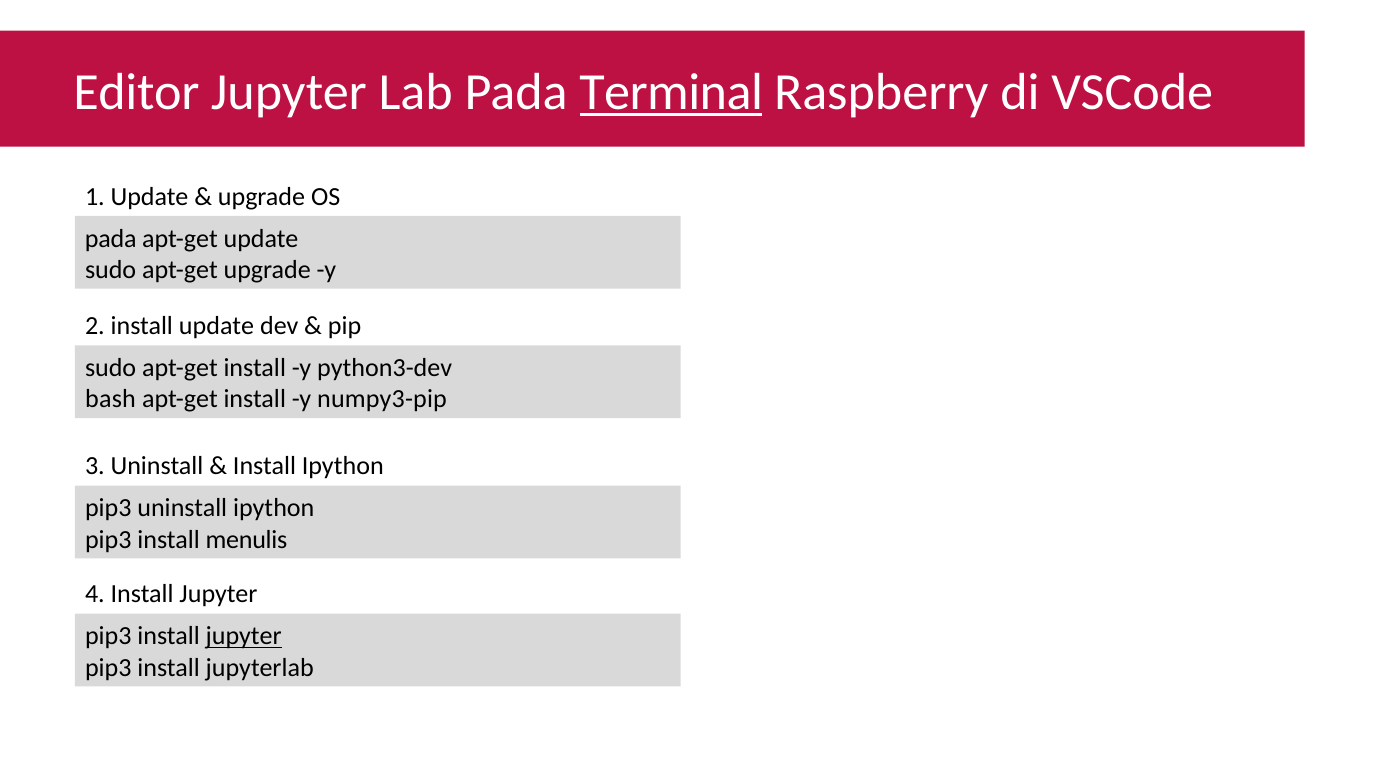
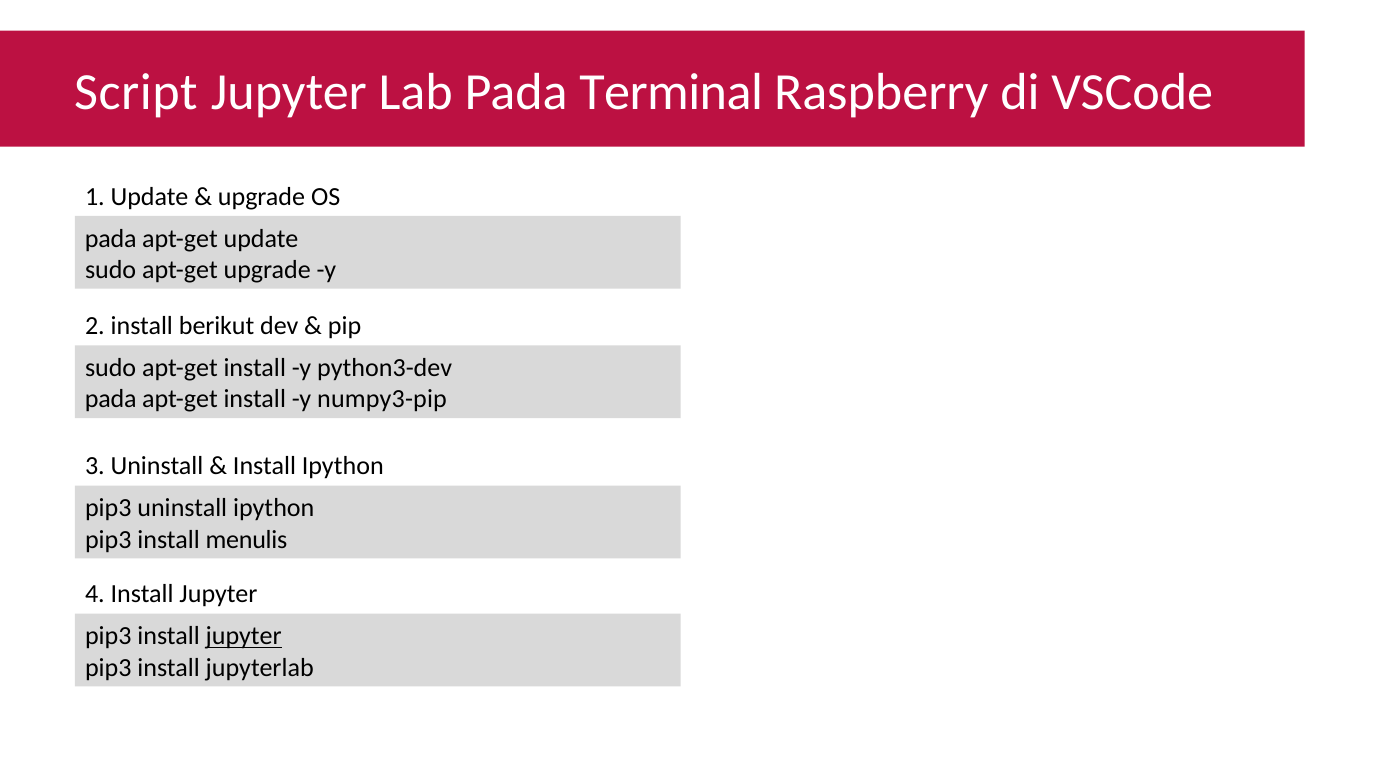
Editor: Editor -> Script
Terminal underline: present -> none
install update: update -> berikut
bash at (111, 399): bash -> pada
